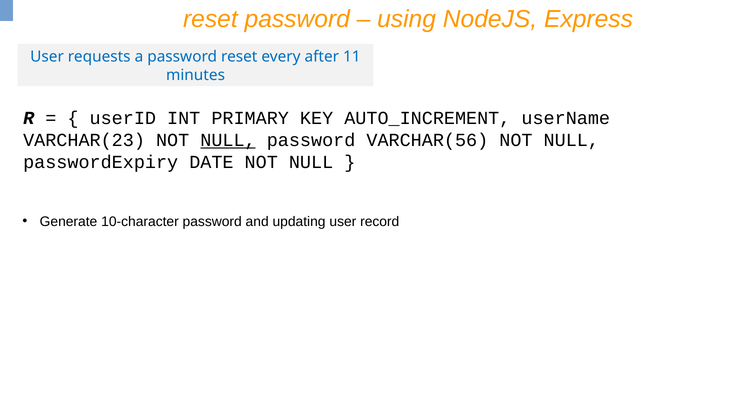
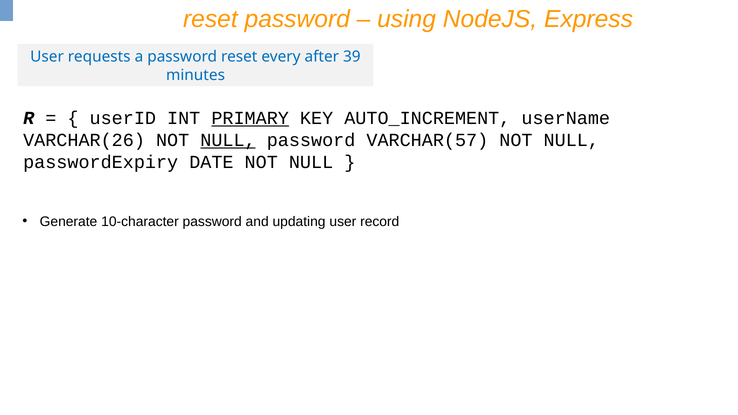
11: 11 -> 39
PRIMARY underline: none -> present
VARCHAR(23: VARCHAR(23 -> VARCHAR(26
VARCHAR(56: VARCHAR(56 -> VARCHAR(57
